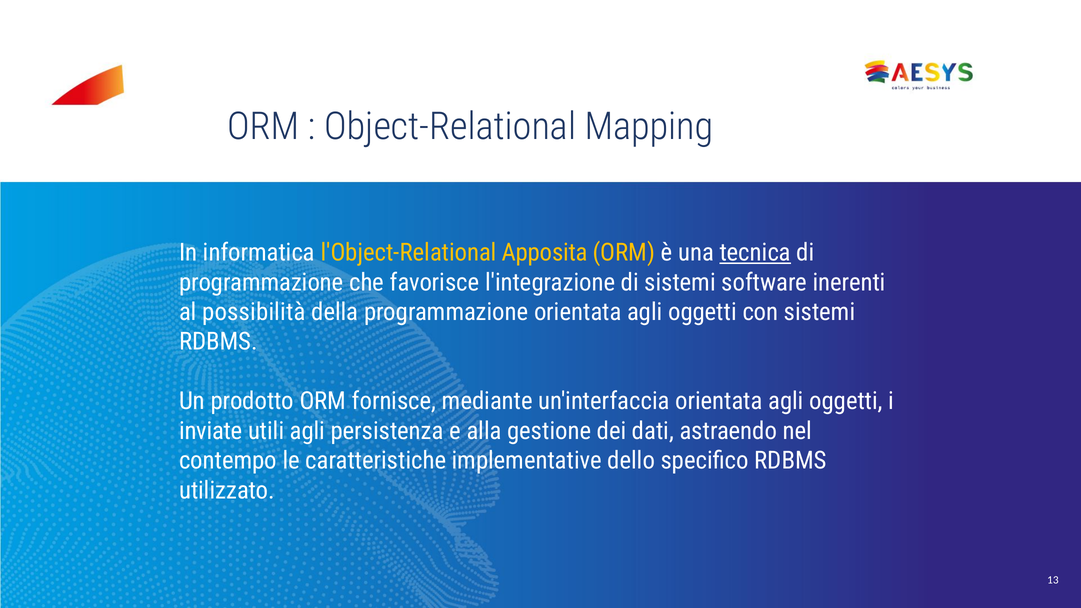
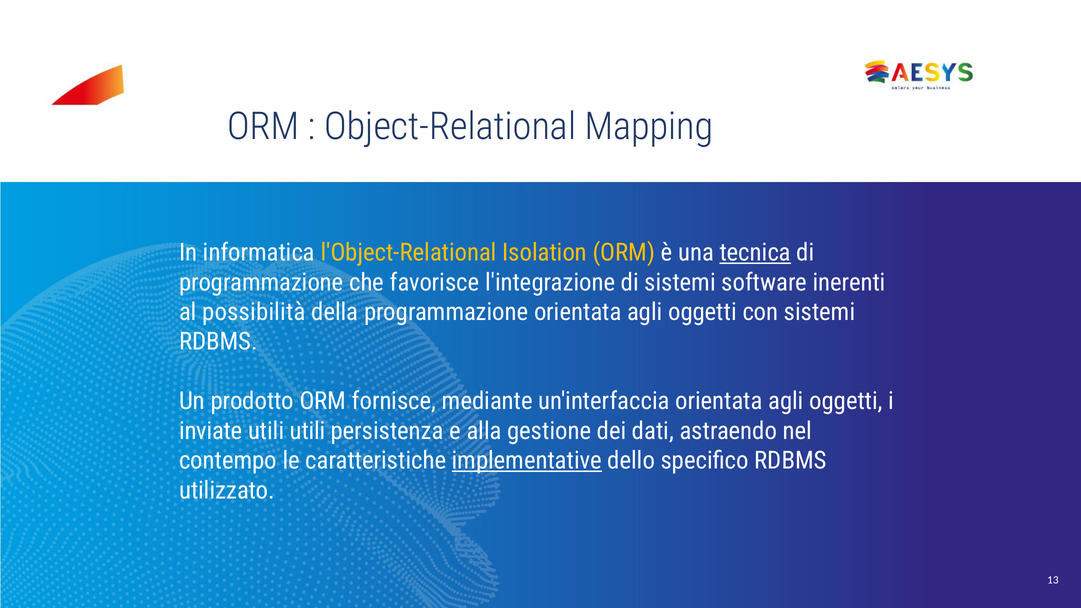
Apposita: Apposita -> Isolation
utili agli: agli -> utili
implementative underline: none -> present
